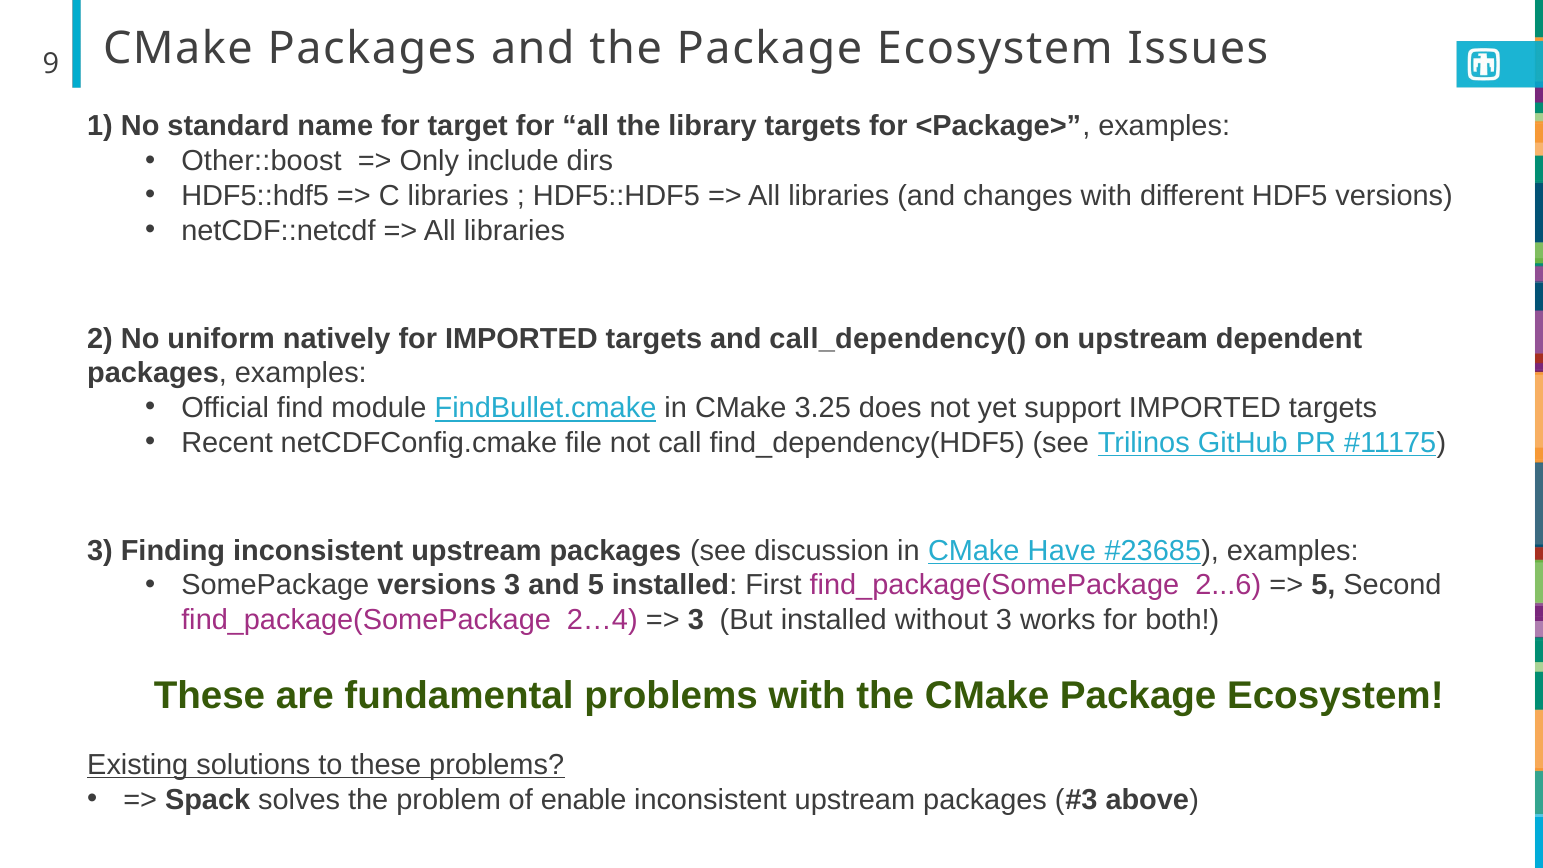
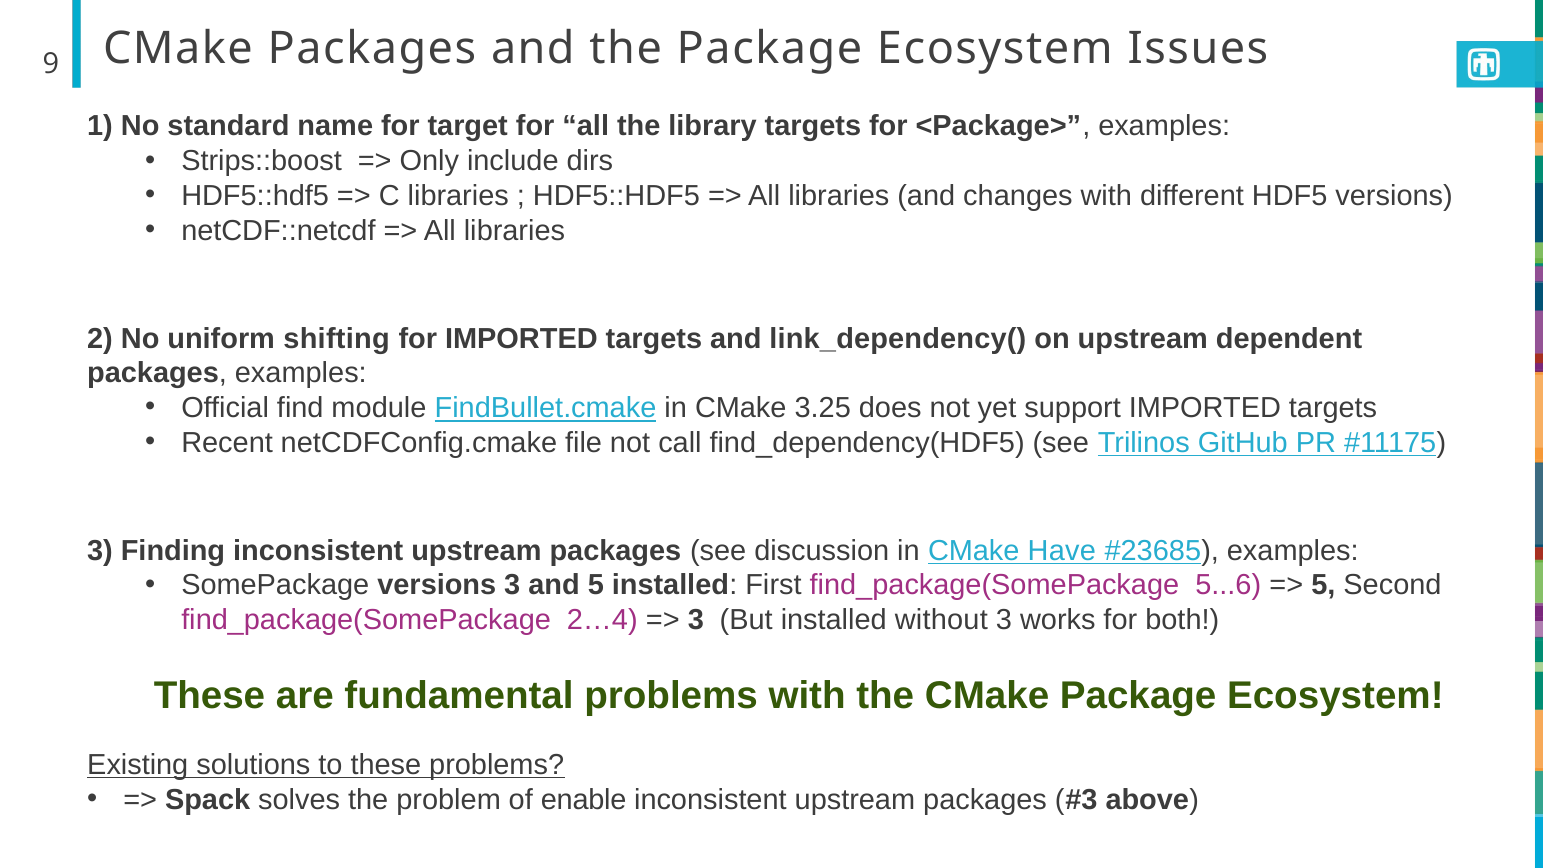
Other::boost: Other::boost -> Strips::boost
natively: natively -> shifting
call_dependency(: call_dependency( -> link_dependency(
2...6: 2...6 -> 5...6
